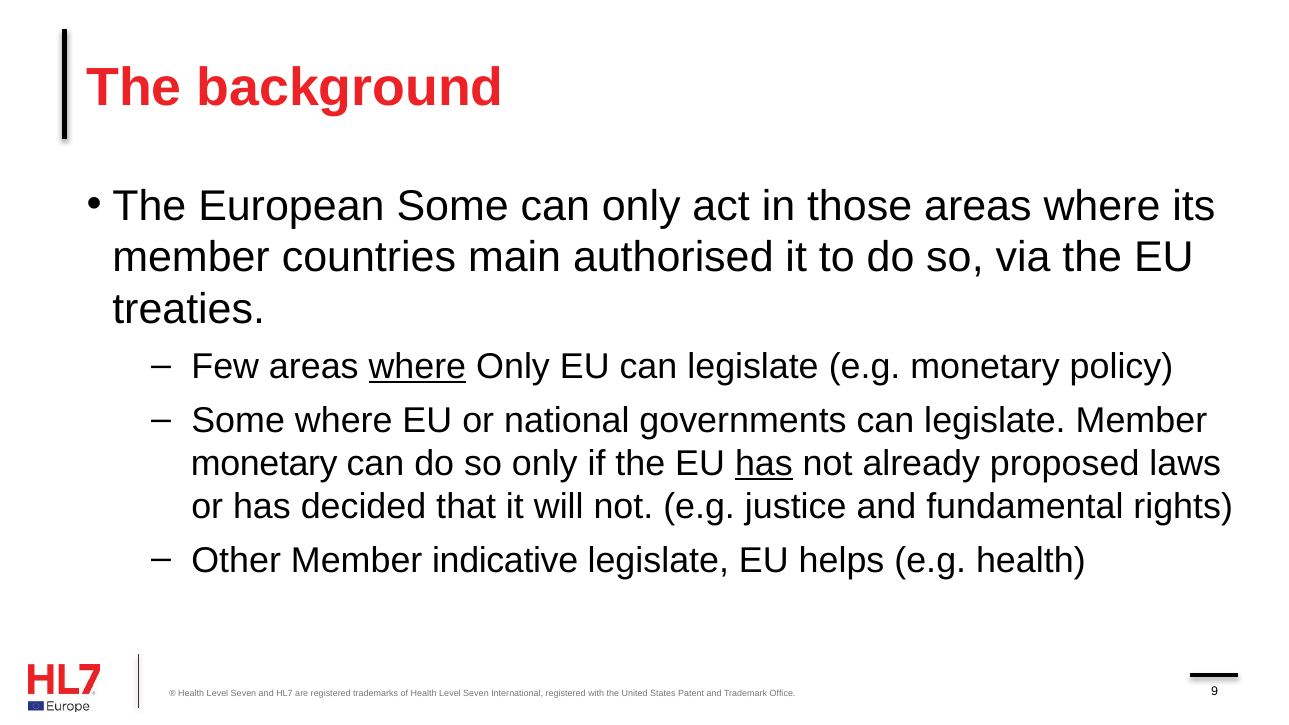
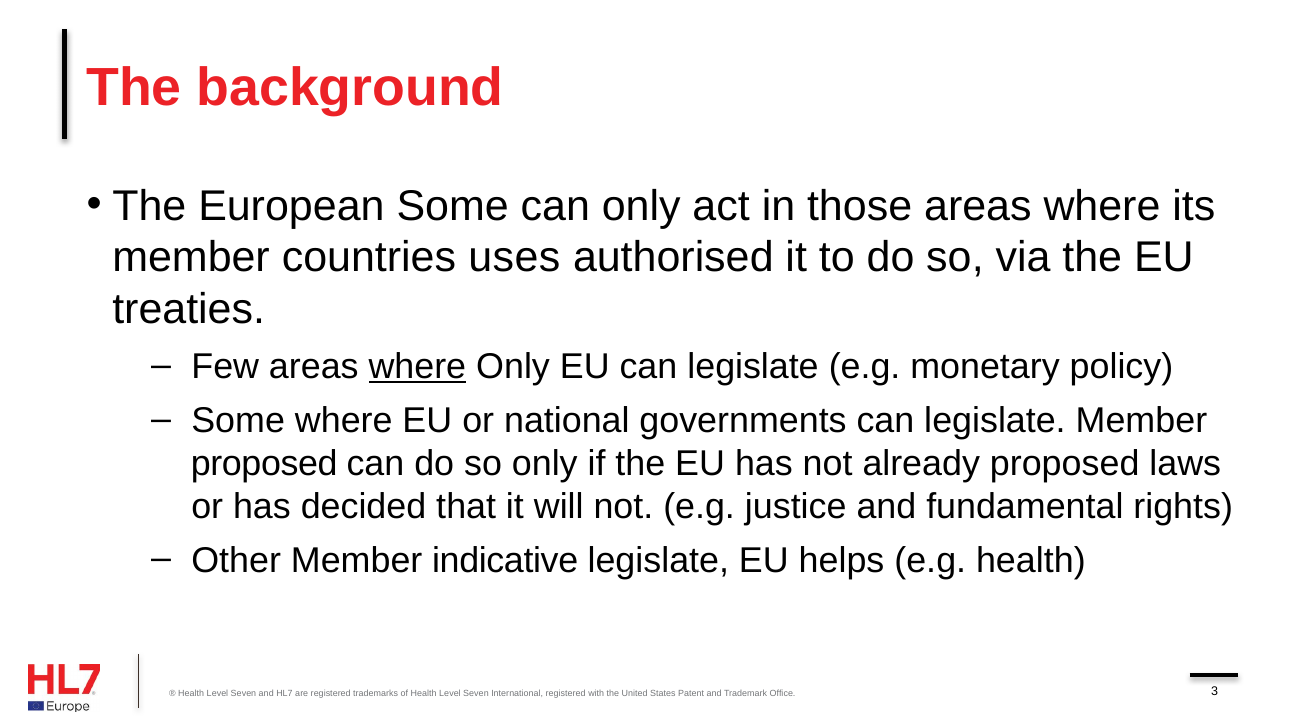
main: main -> uses
monetary at (264, 464): monetary -> proposed
has at (764, 464) underline: present -> none
9: 9 -> 3
